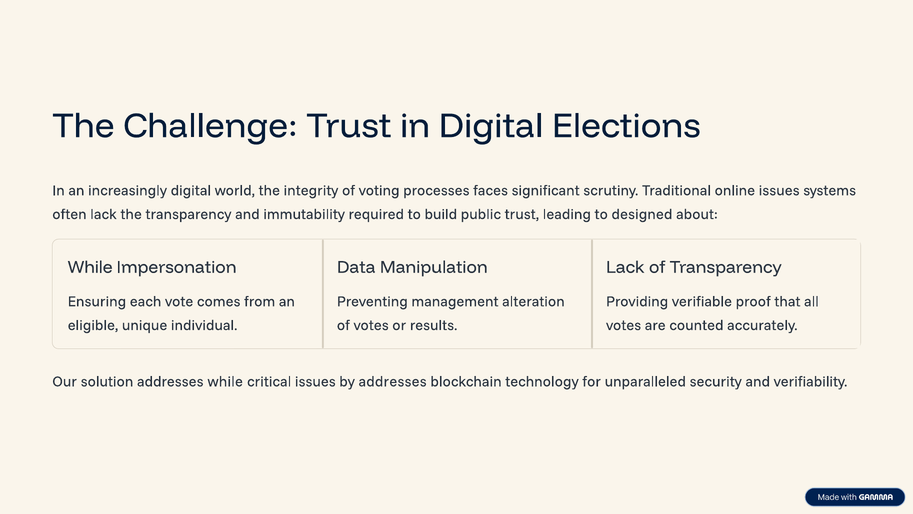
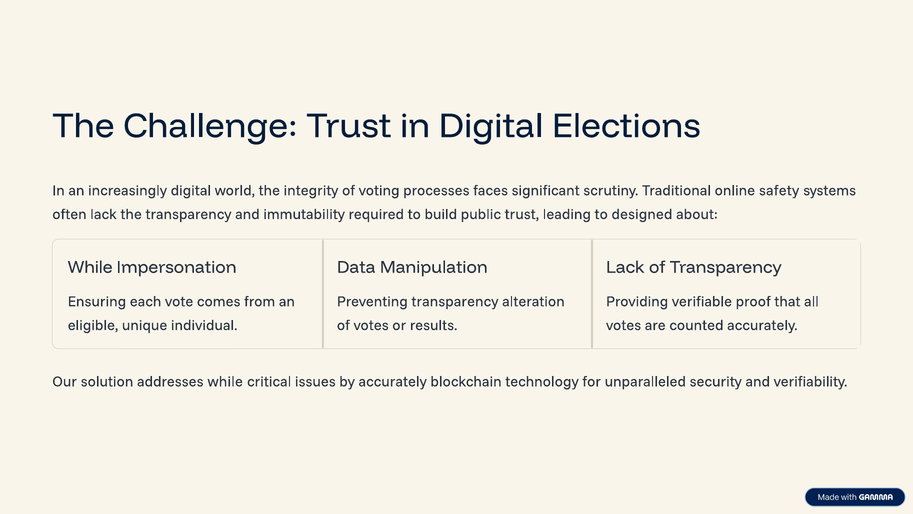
online issues: issues -> safety
Preventing management: management -> transparency
by addresses: addresses -> accurately
